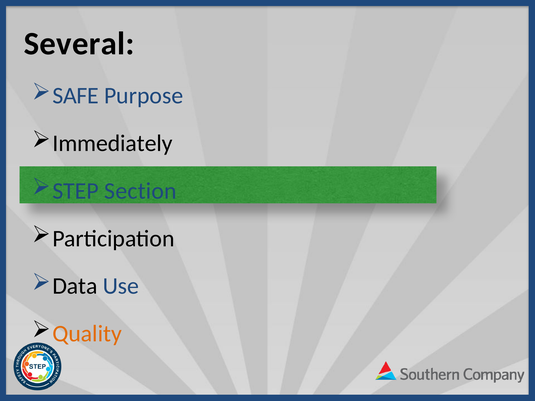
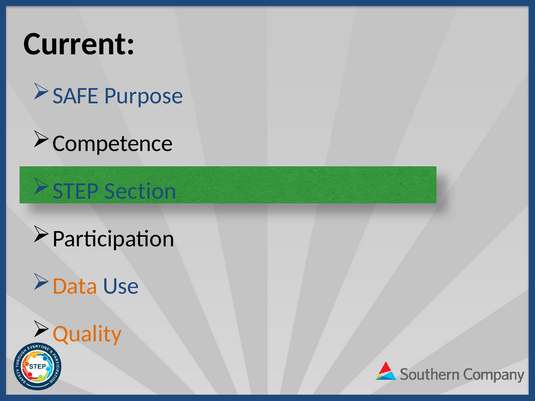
Several: Several -> Current
Immediately: Immediately -> Competence
Data colour: black -> orange
